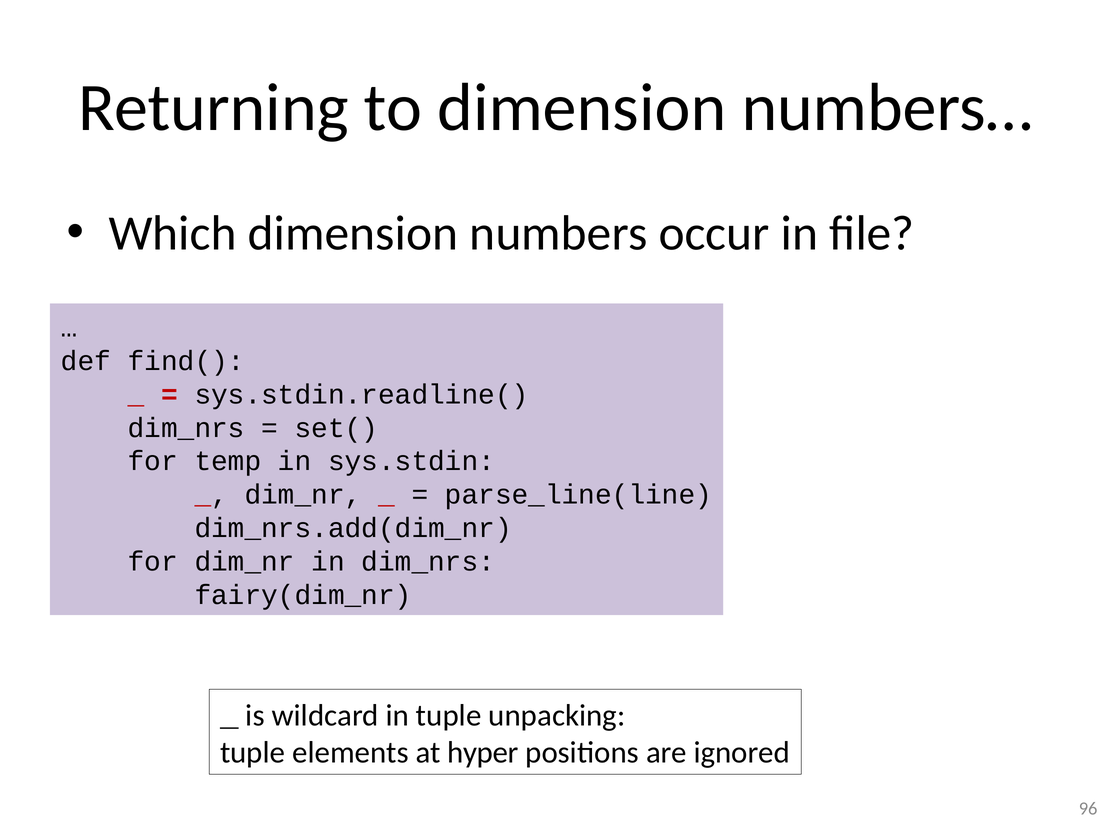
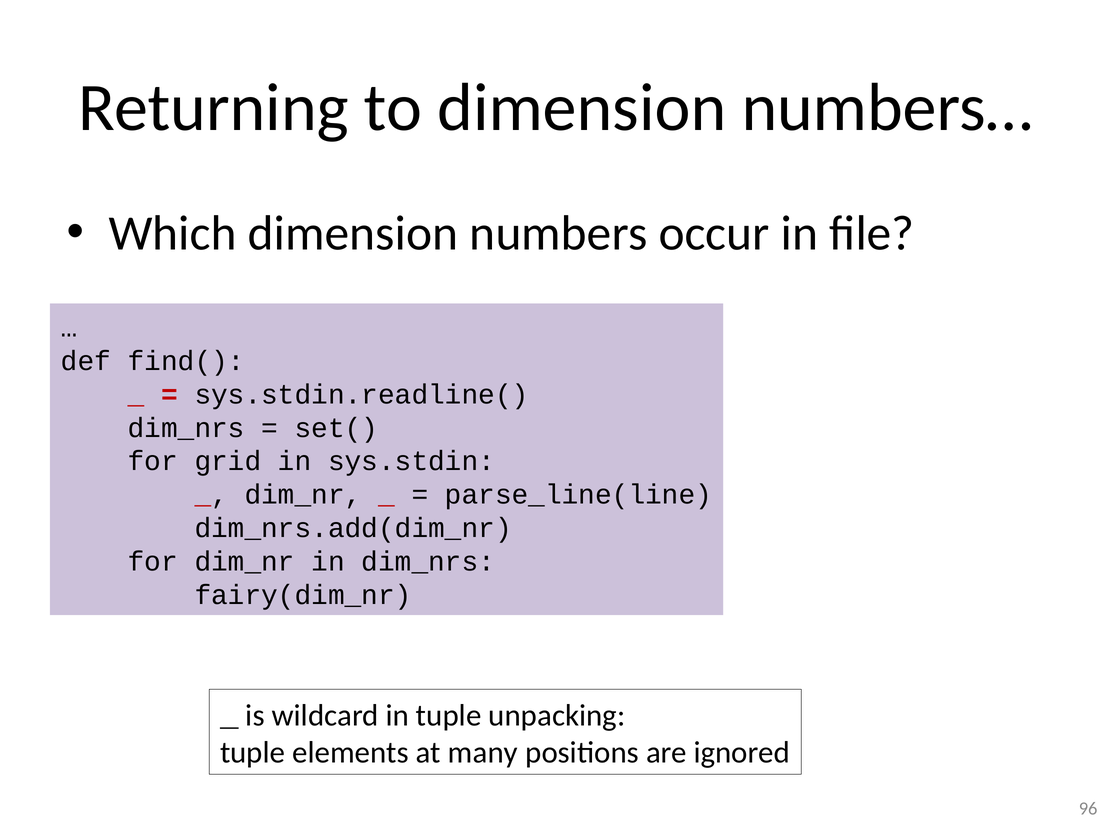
temp: temp -> grid
hyper: hyper -> many
